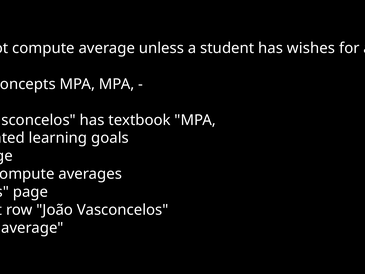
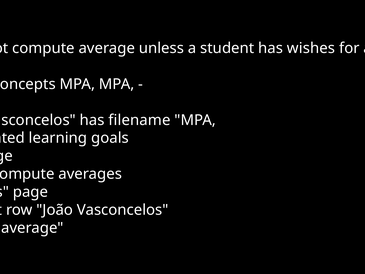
textbook: textbook -> filename
